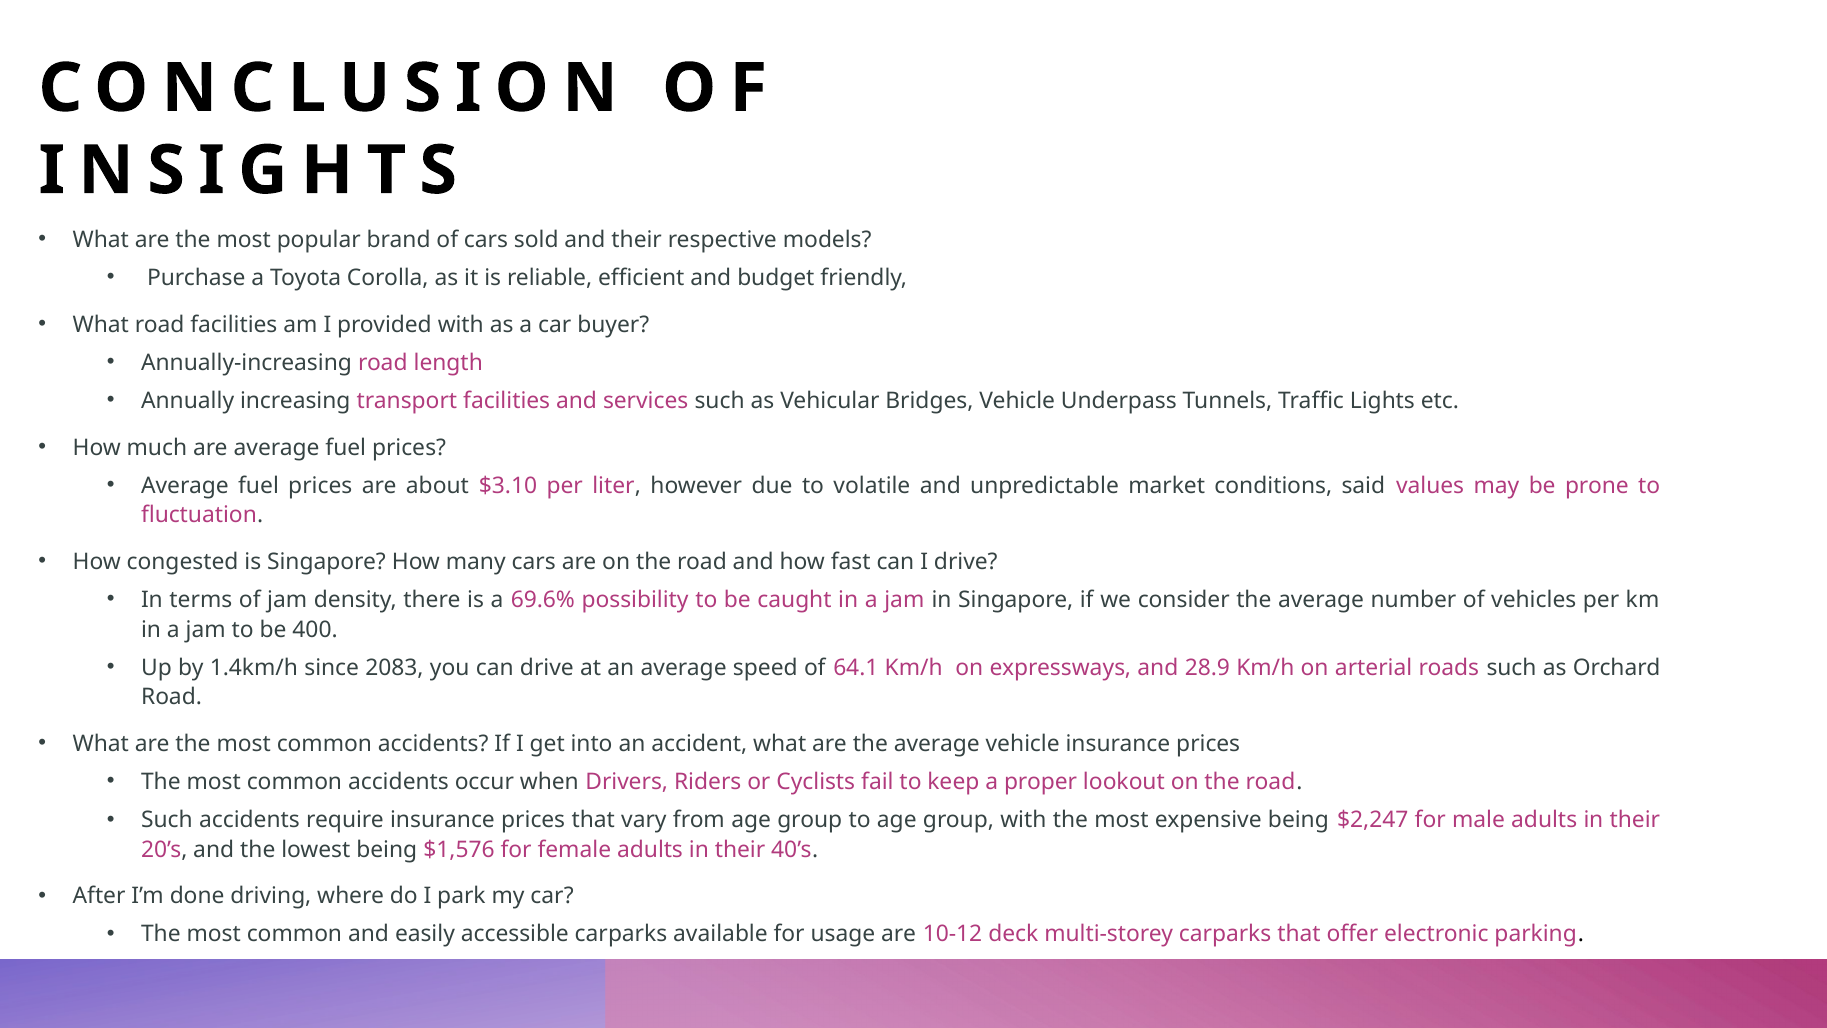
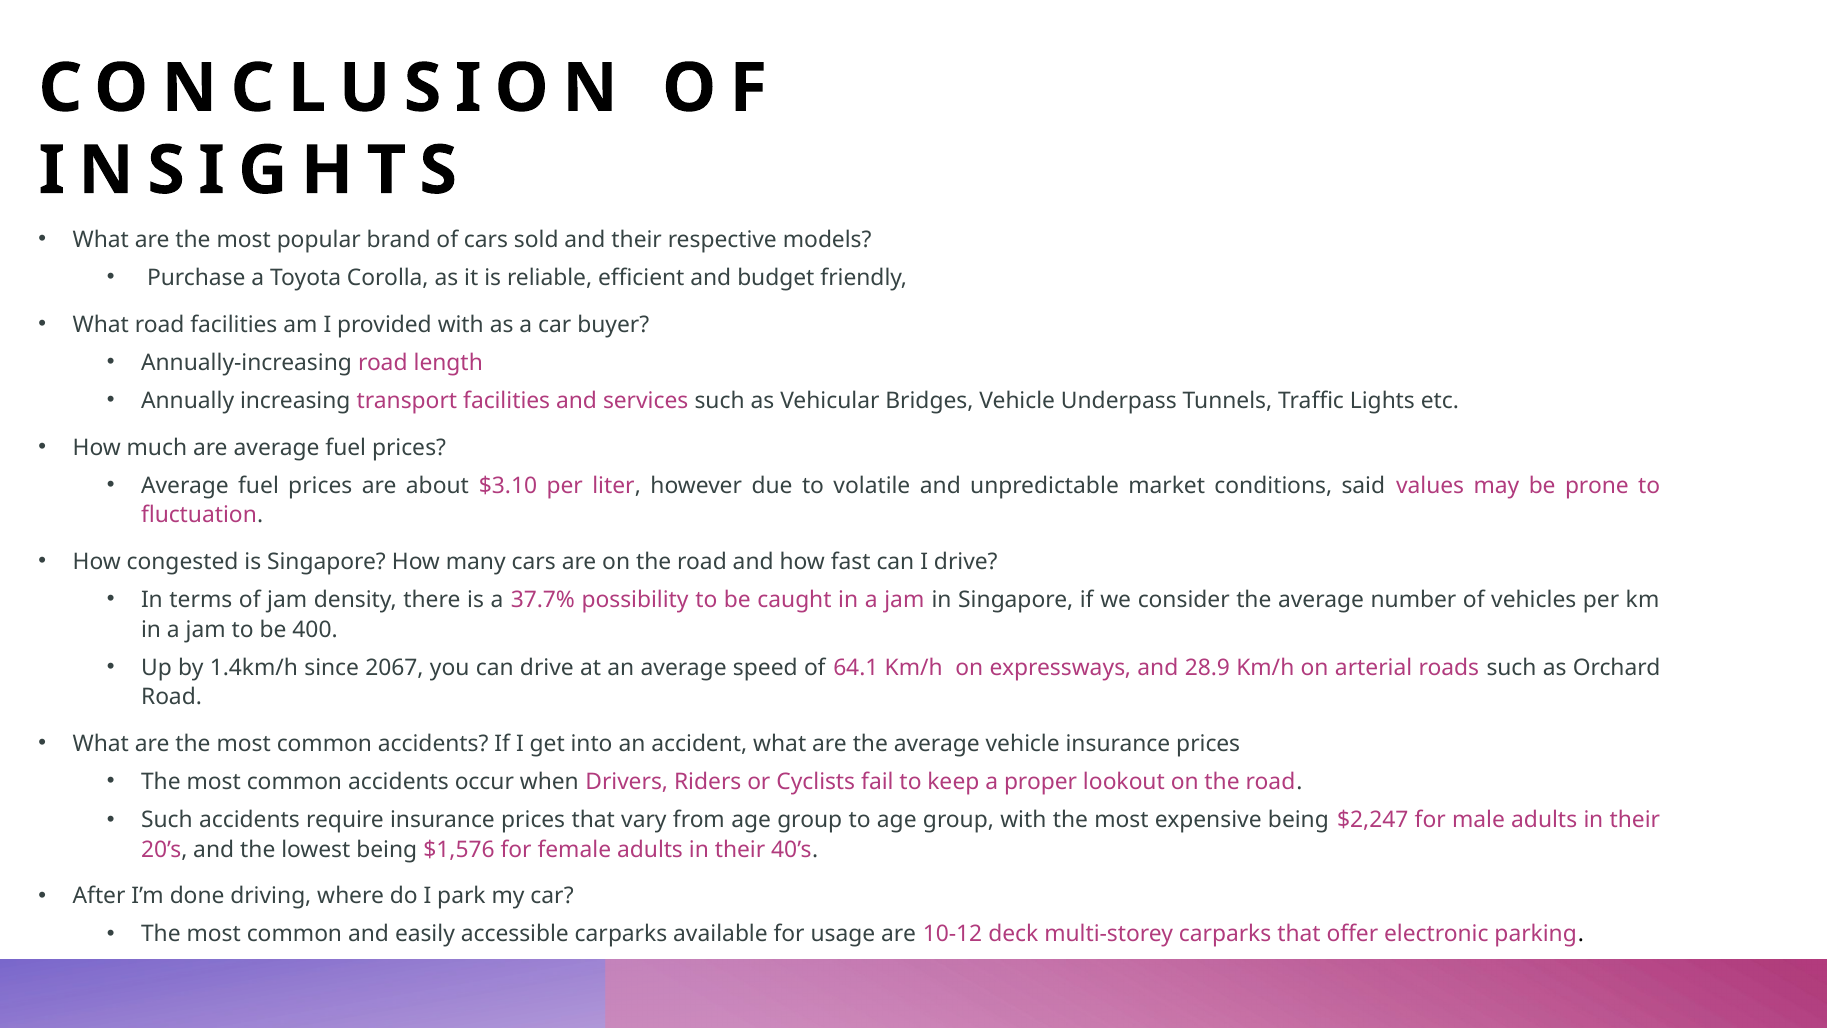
69.6%: 69.6% -> 37.7%
2083: 2083 -> 2067
